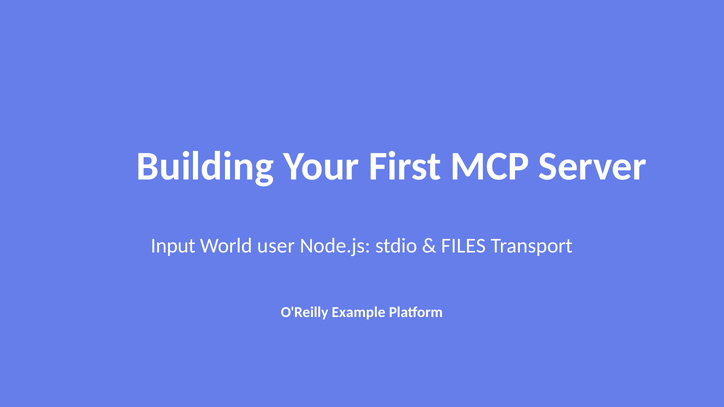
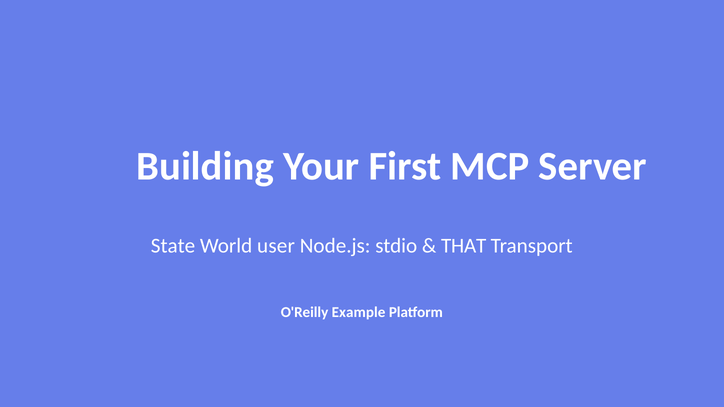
Input: Input -> State
FILES: FILES -> THAT
